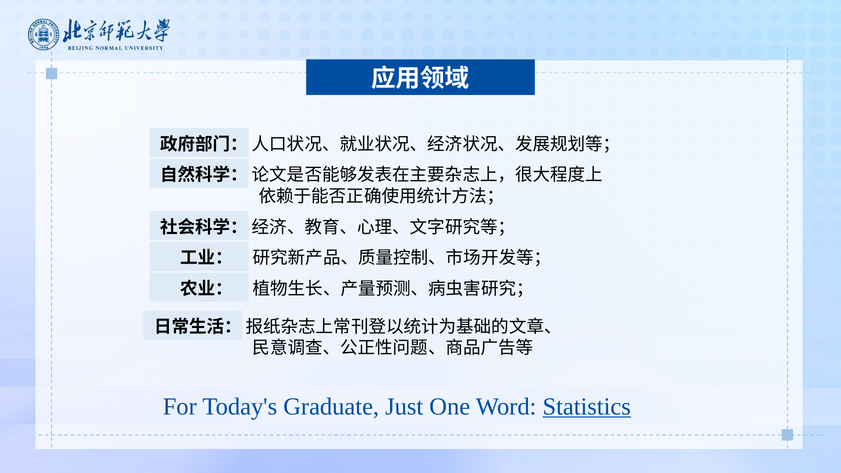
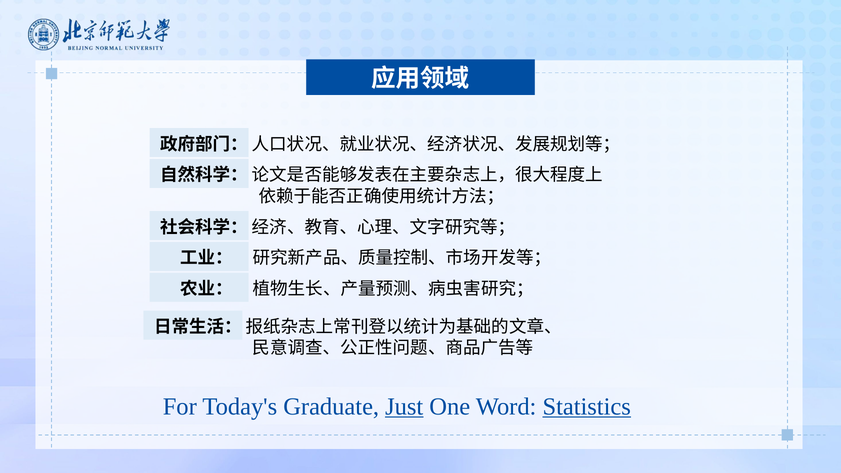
Just underline: none -> present
